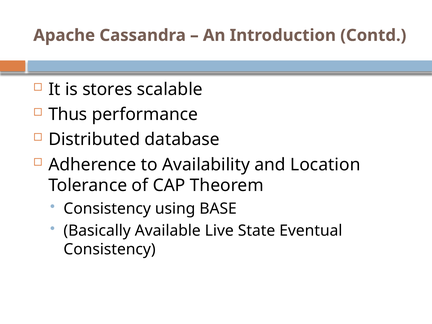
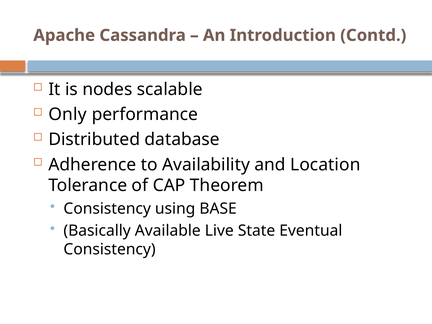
stores: stores -> nodes
Thus: Thus -> Only
